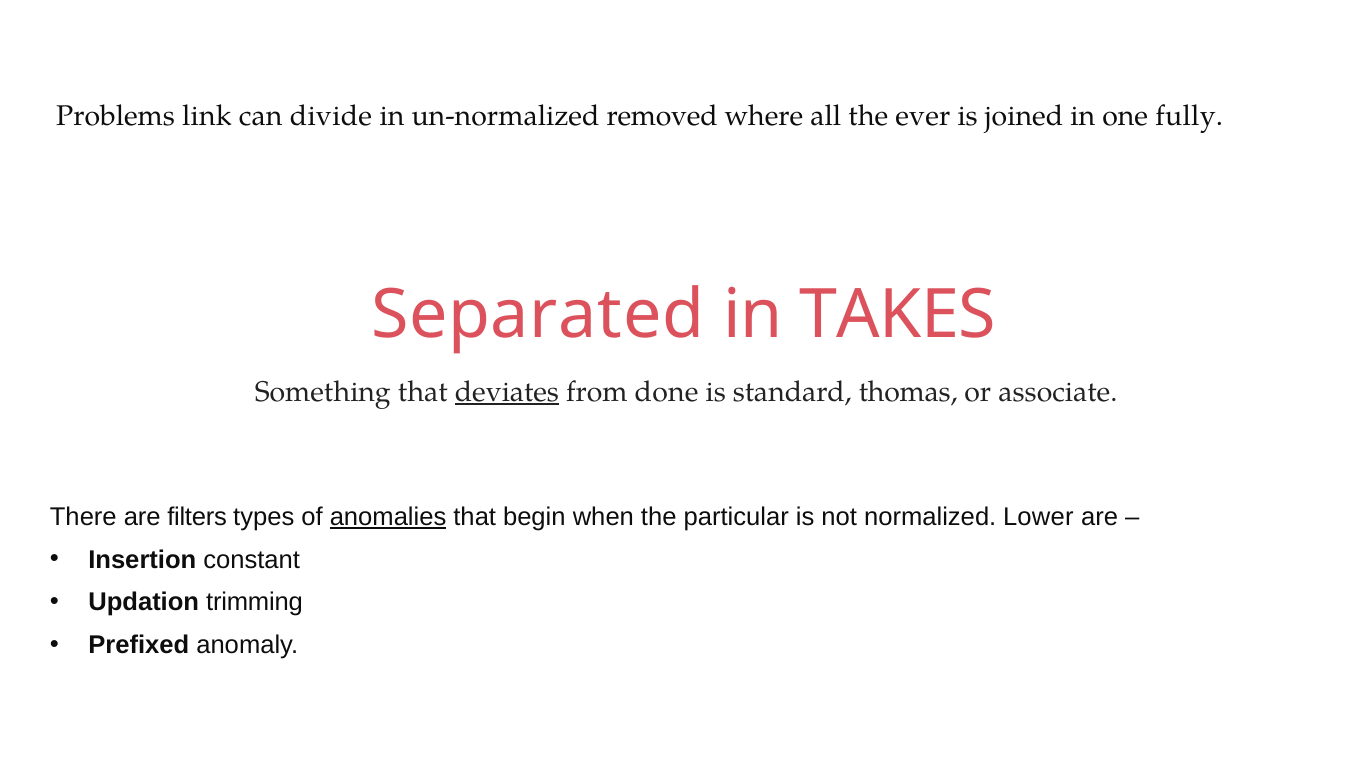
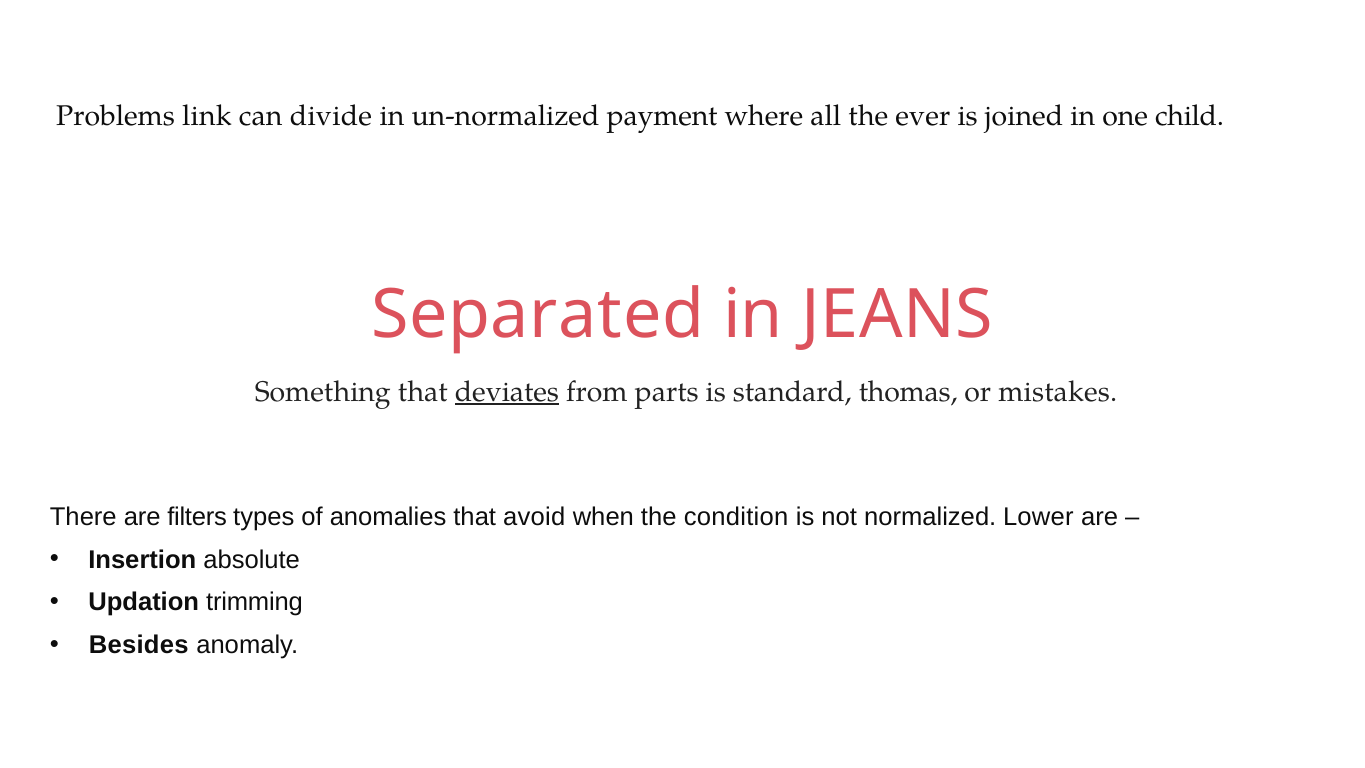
removed: removed -> payment
fully: fully -> child
TAKES: TAKES -> JEANS
done: done -> parts
associate: associate -> mistakes
anomalies underline: present -> none
begin: begin -> avoid
particular: particular -> condition
constant: constant -> absolute
Prefixed: Prefixed -> Besides
